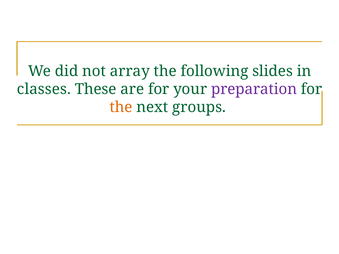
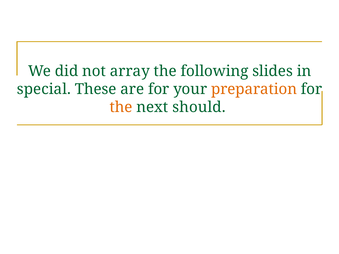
classes: classes -> special
preparation colour: purple -> orange
groups: groups -> should
